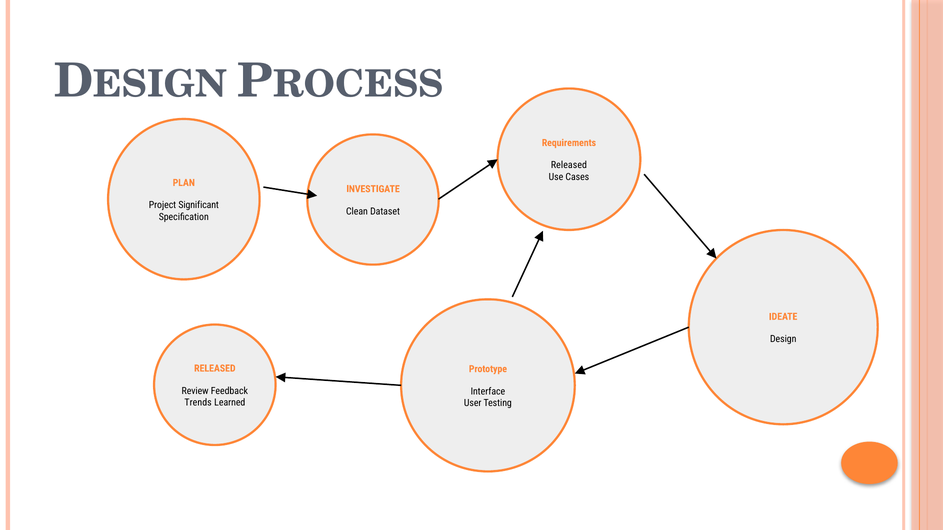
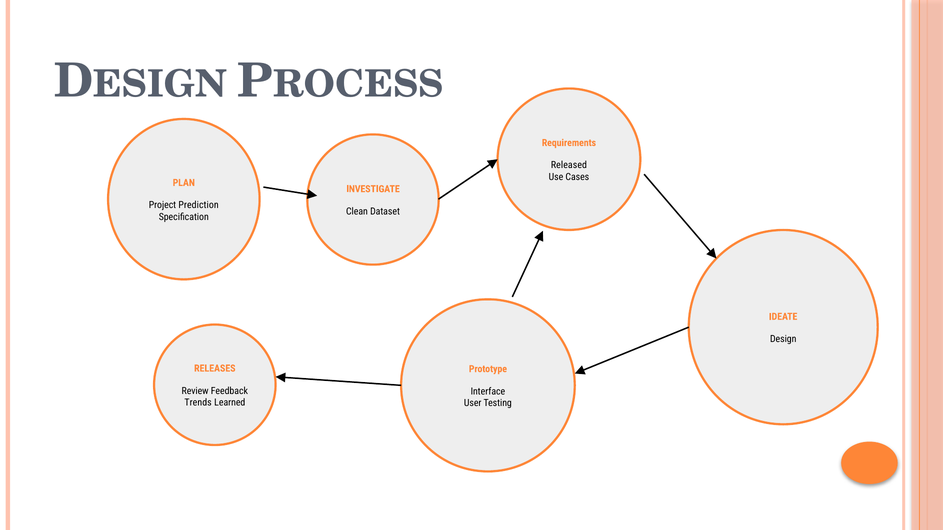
Significant: Significant -> Prediction
RELEASED at (215, 369): RELEASED -> RELEASES
